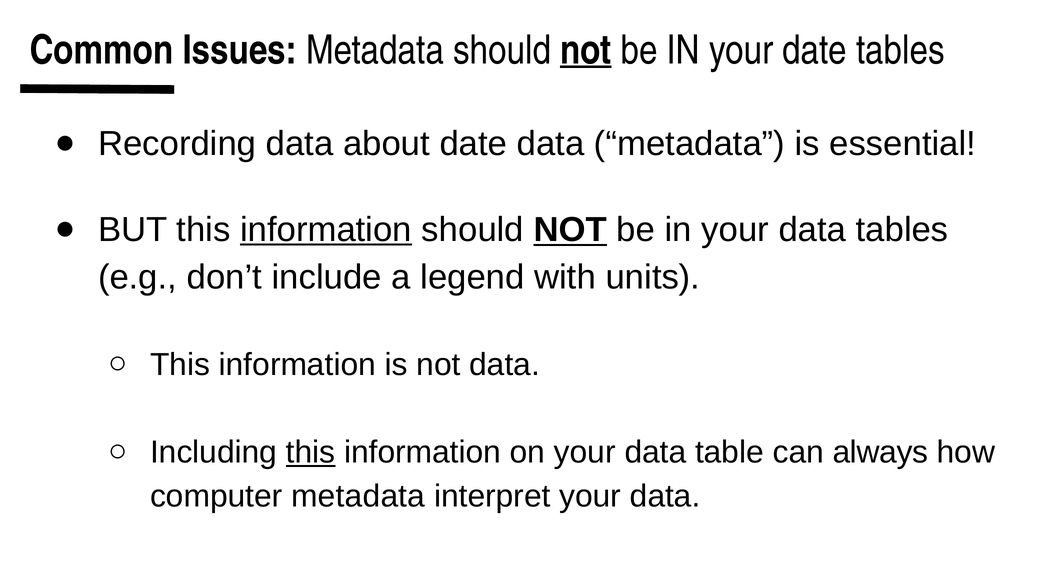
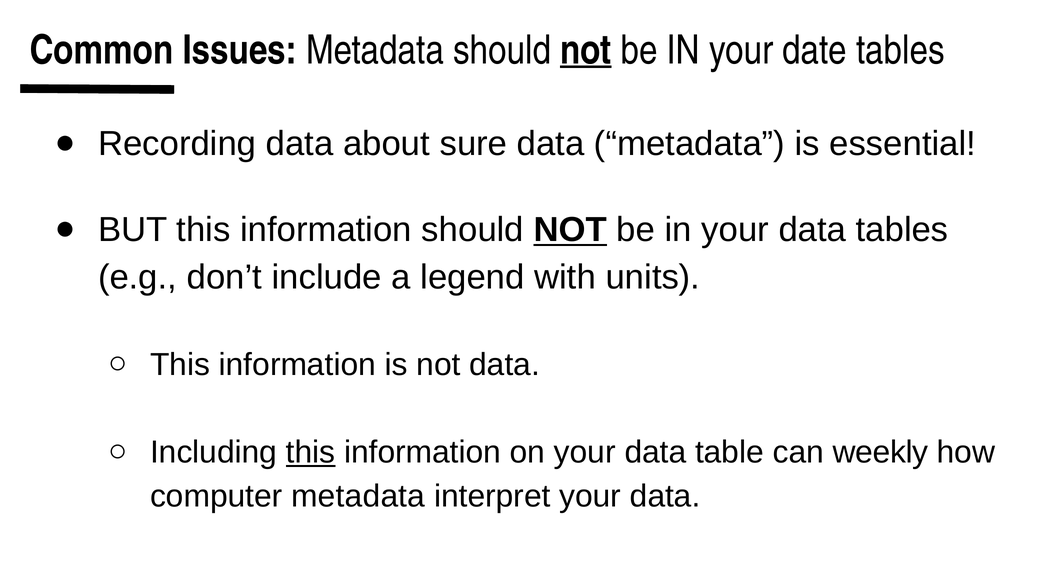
about date: date -> sure
information at (326, 230) underline: present -> none
always: always -> weekly
